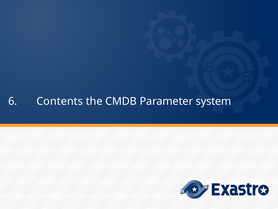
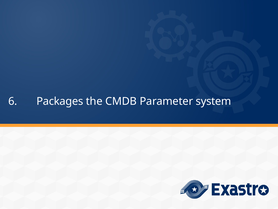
Contents: Contents -> Packages
